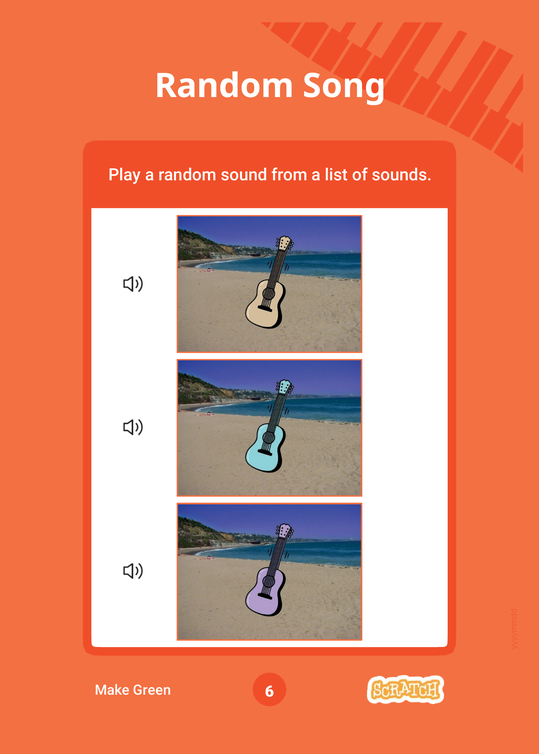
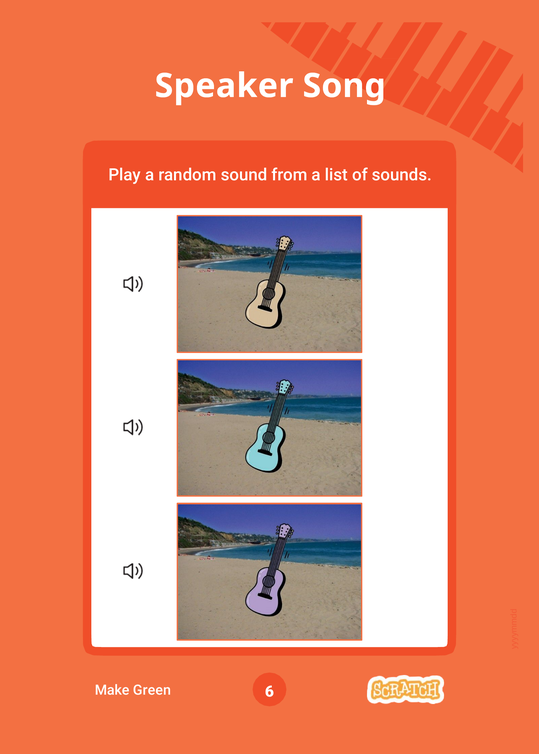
Random at (224, 86): Random -> Speaker
